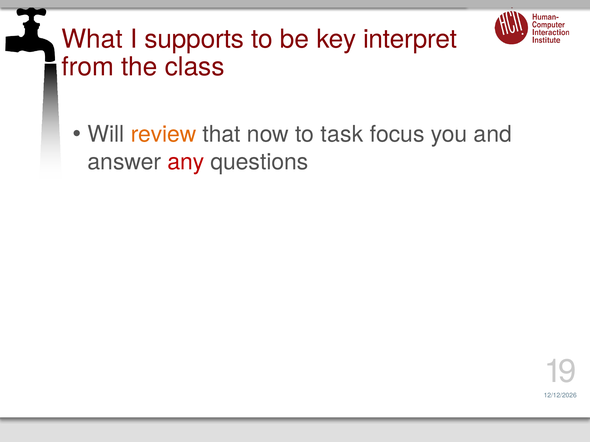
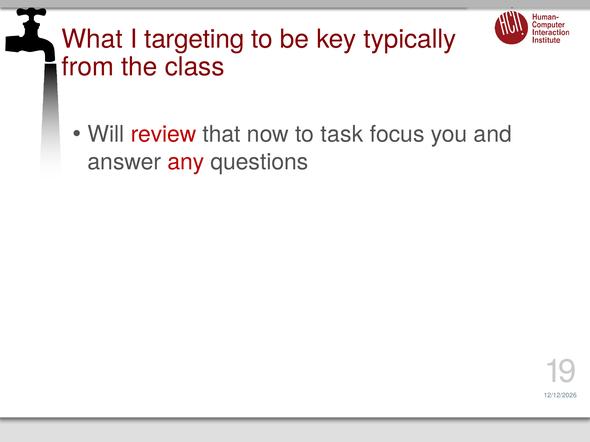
supports: supports -> targeting
interpret: interpret -> typically
review colour: orange -> red
